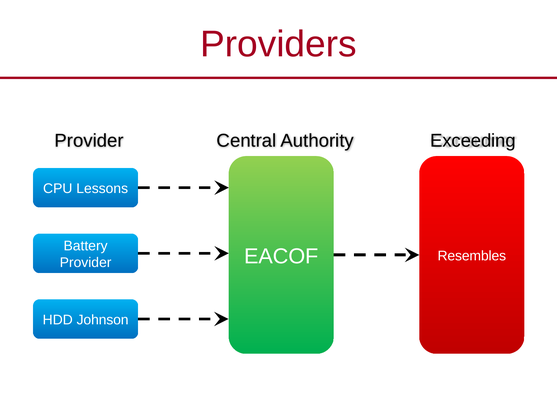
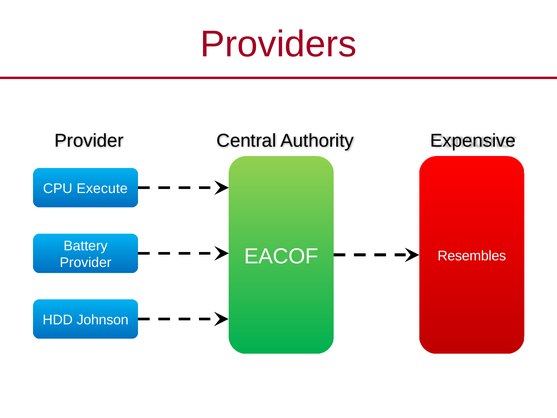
Exceeding: Exceeding -> Expensive
Lessons: Lessons -> Execute
